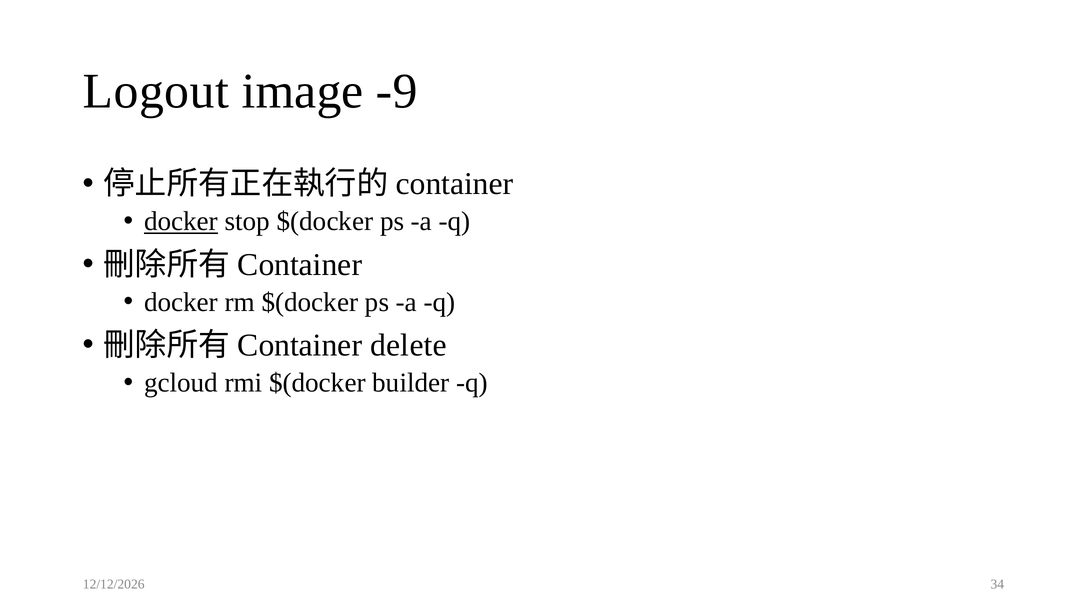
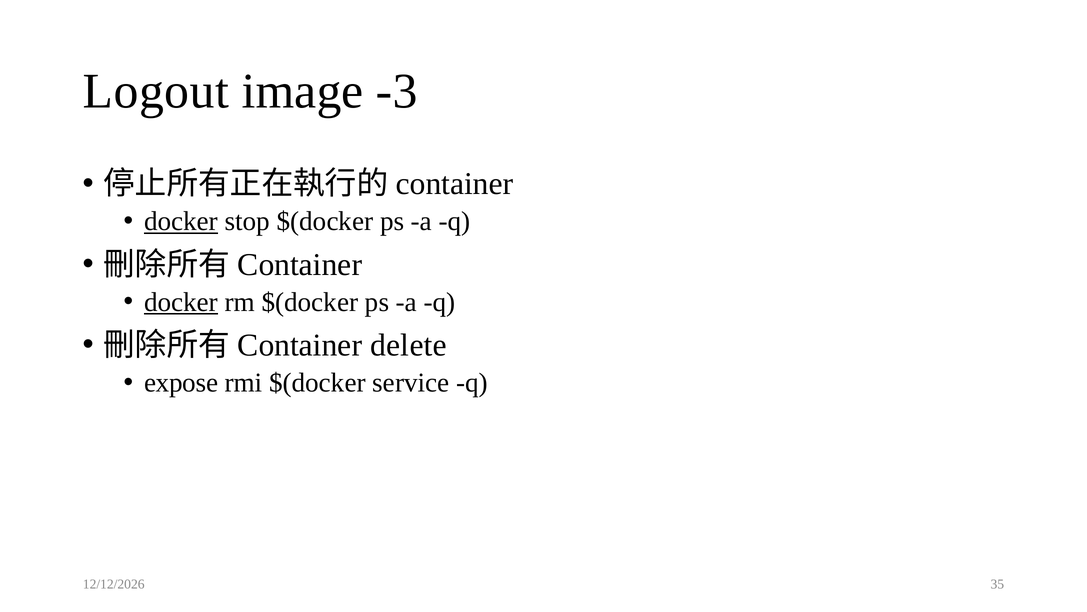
-9: -9 -> -3
docker at (181, 302) underline: none -> present
gcloud: gcloud -> expose
builder: builder -> service
34: 34 -> 35
